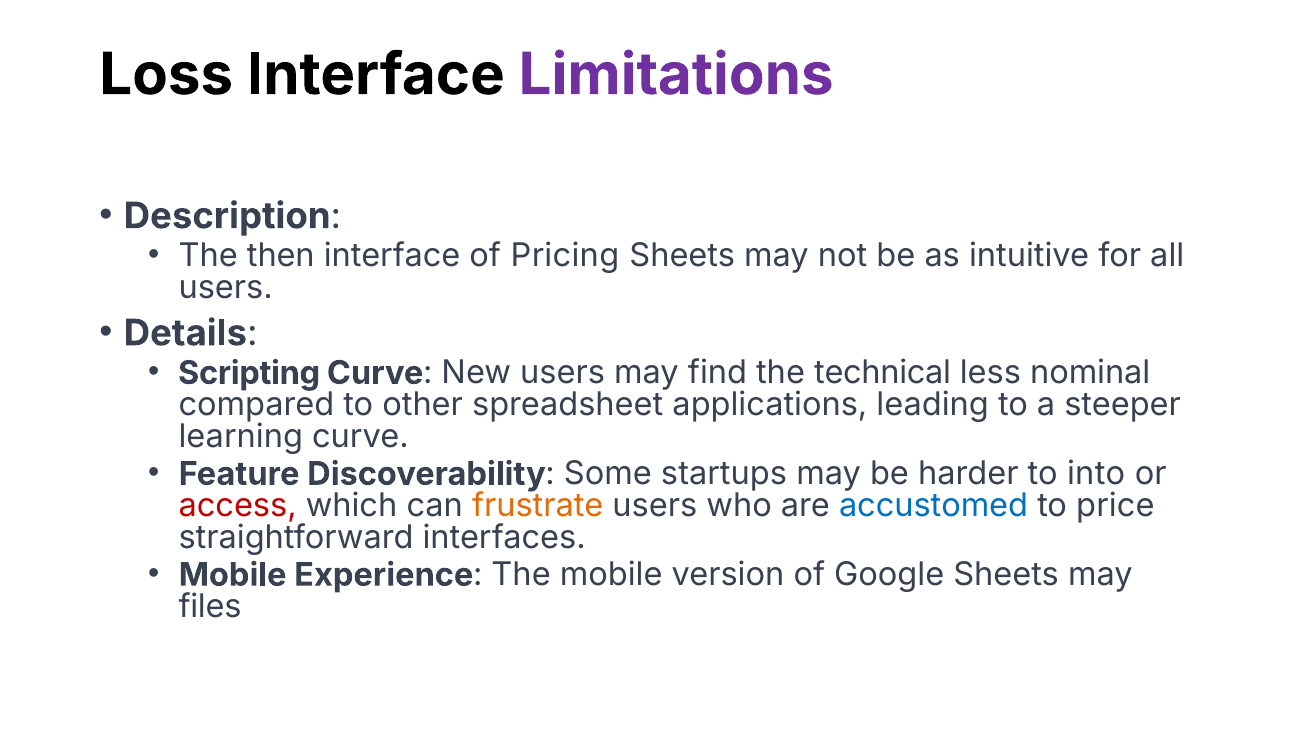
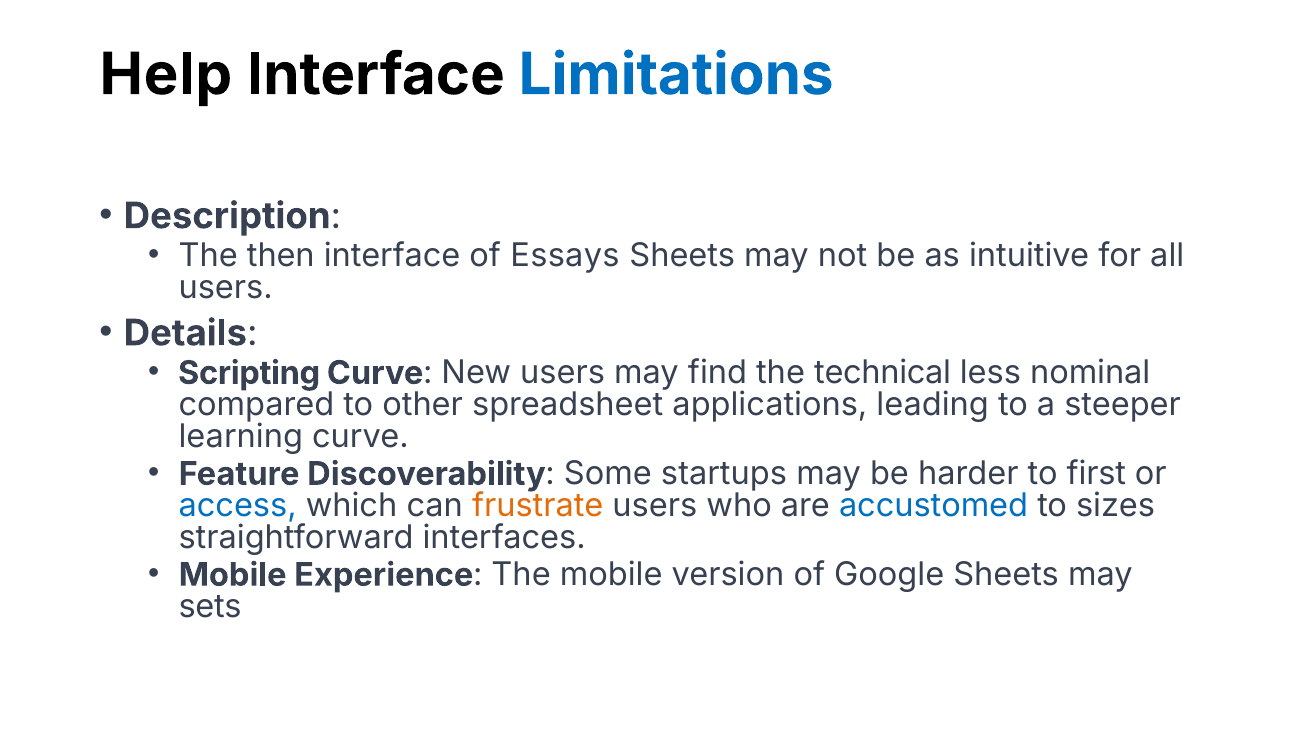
Loss: Loss -> Help
Limitations colour: purple -> blue
Pricing: Pricing -> Essays
into: into -> first
access colour: red -> blue
price: price -> sizes
files: files -> sets
